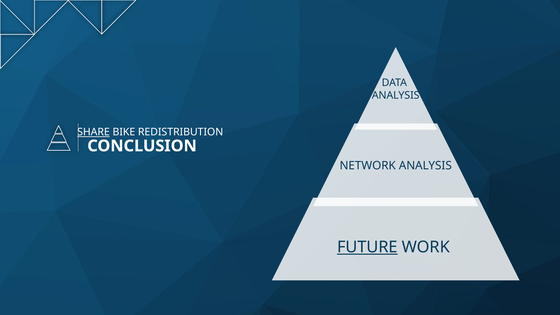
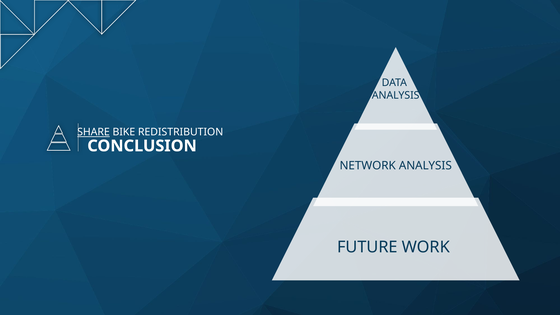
FUTURE underline: present -> none
